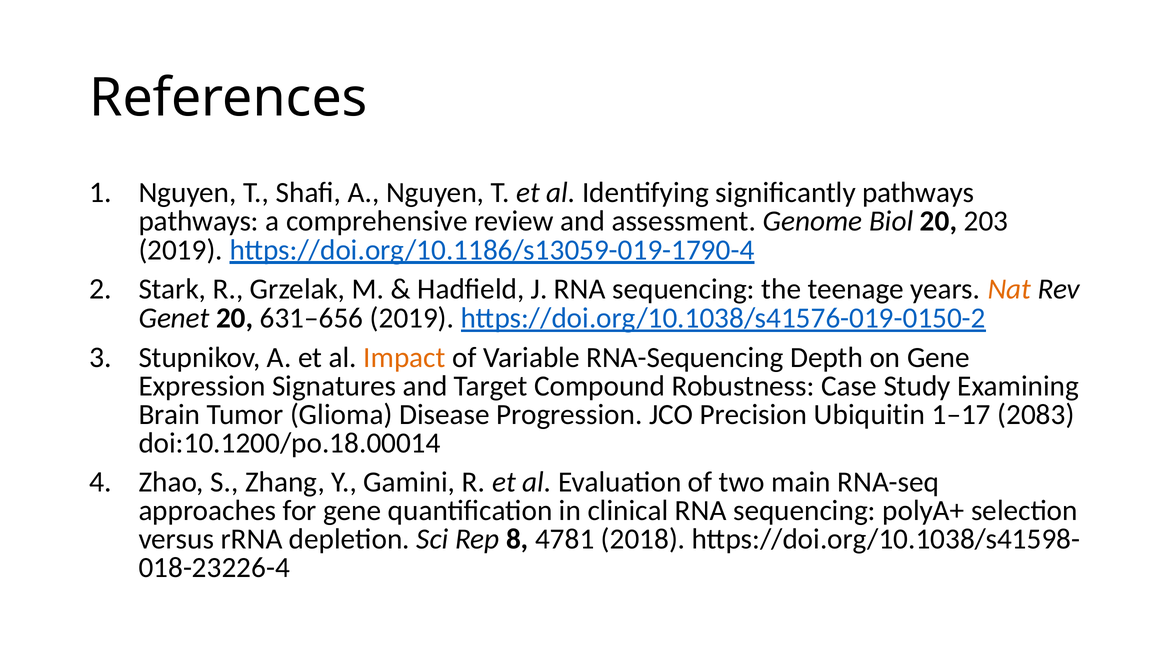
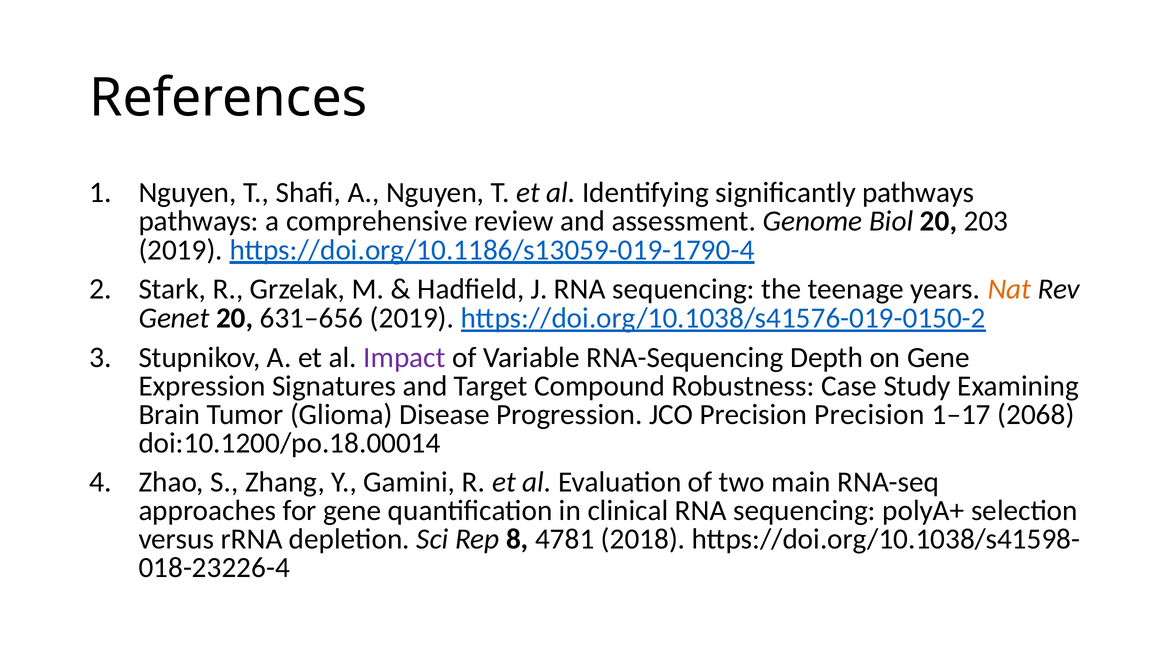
Impact colour: orange -> purple
Precision Ubiquitin: Ubiquitin -> Precision
2083: 2083 -> 2068
